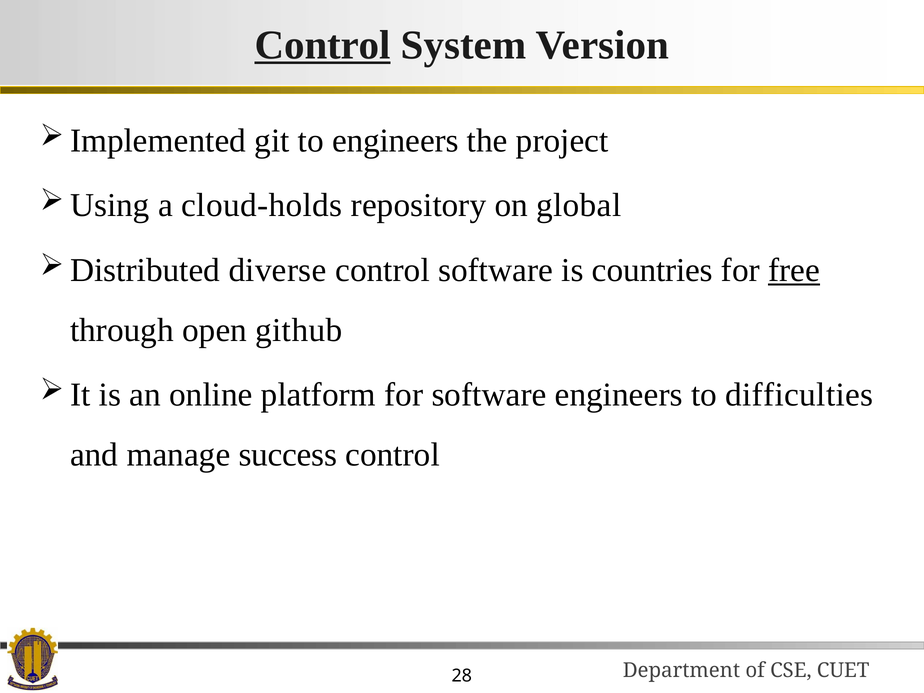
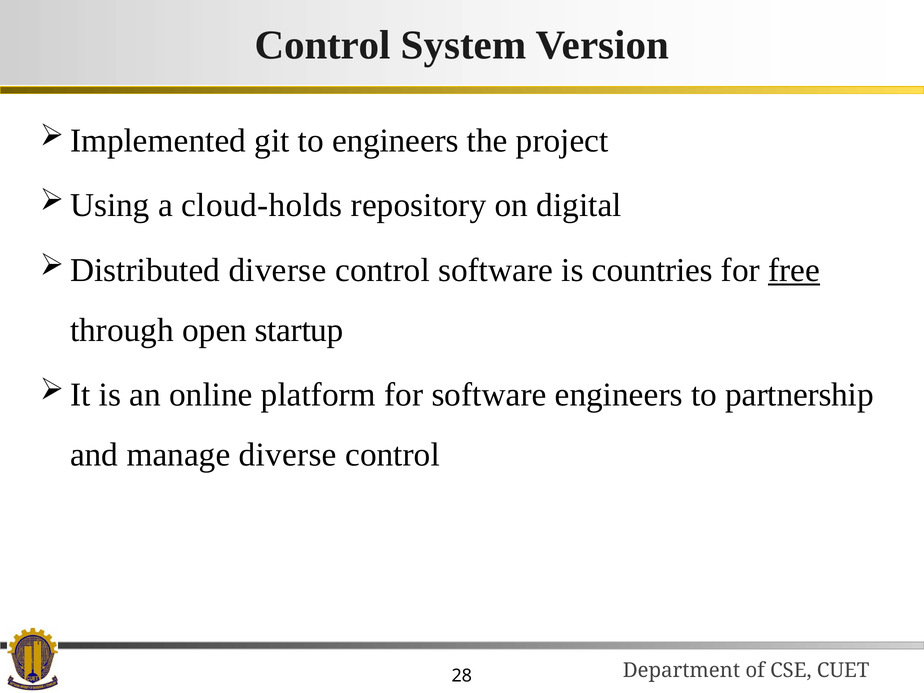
Control at (323, 45) underline: present -> none
global: global -> digital
github: github -> startup
difficulties: difficulties -> partnership
manage success: success -> diverse
